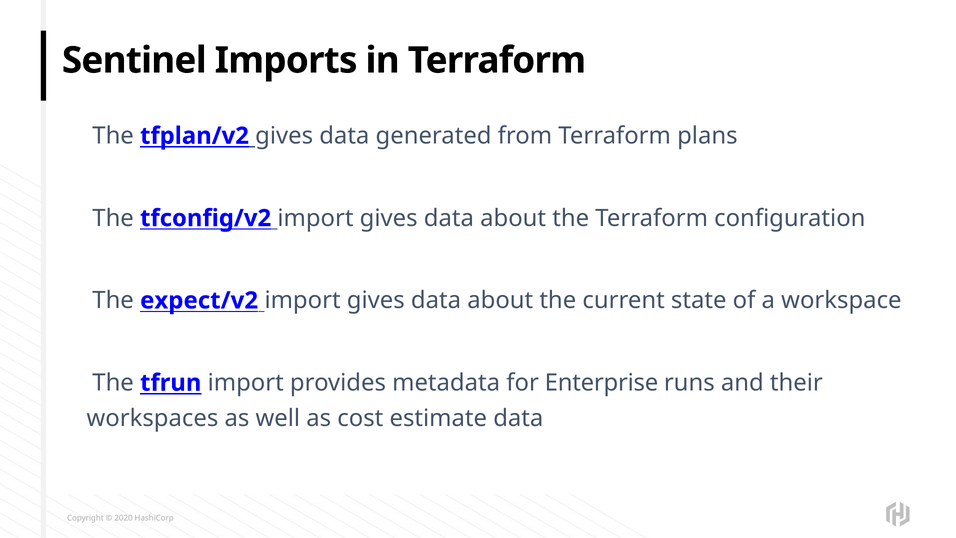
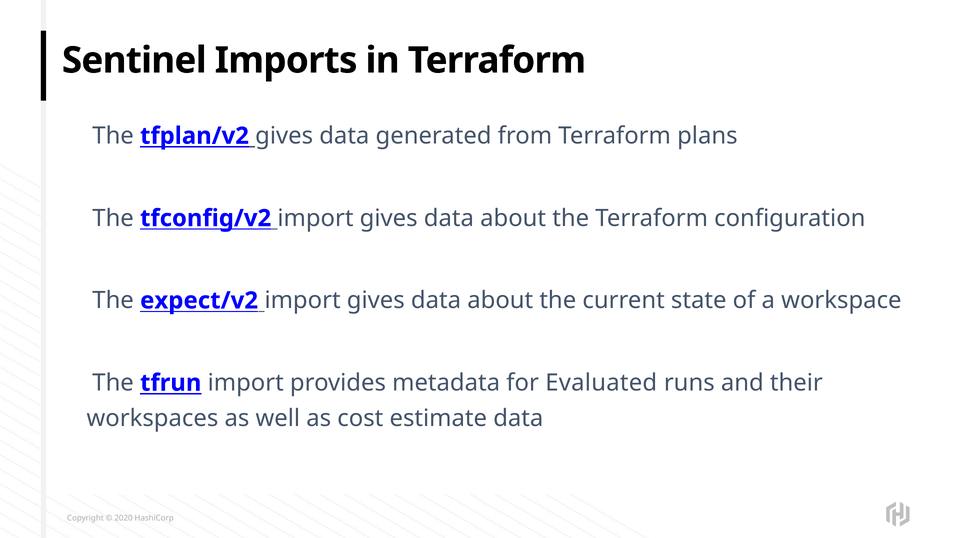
Enterprise: Enterprise -> Evaluated
